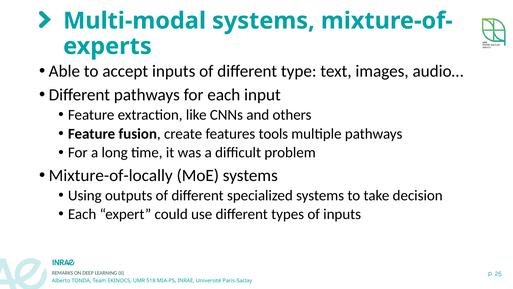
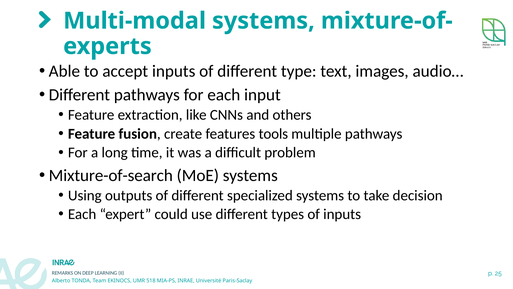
Mixture-of-locally: Mixture-of-locally -> Mixture-of-search
